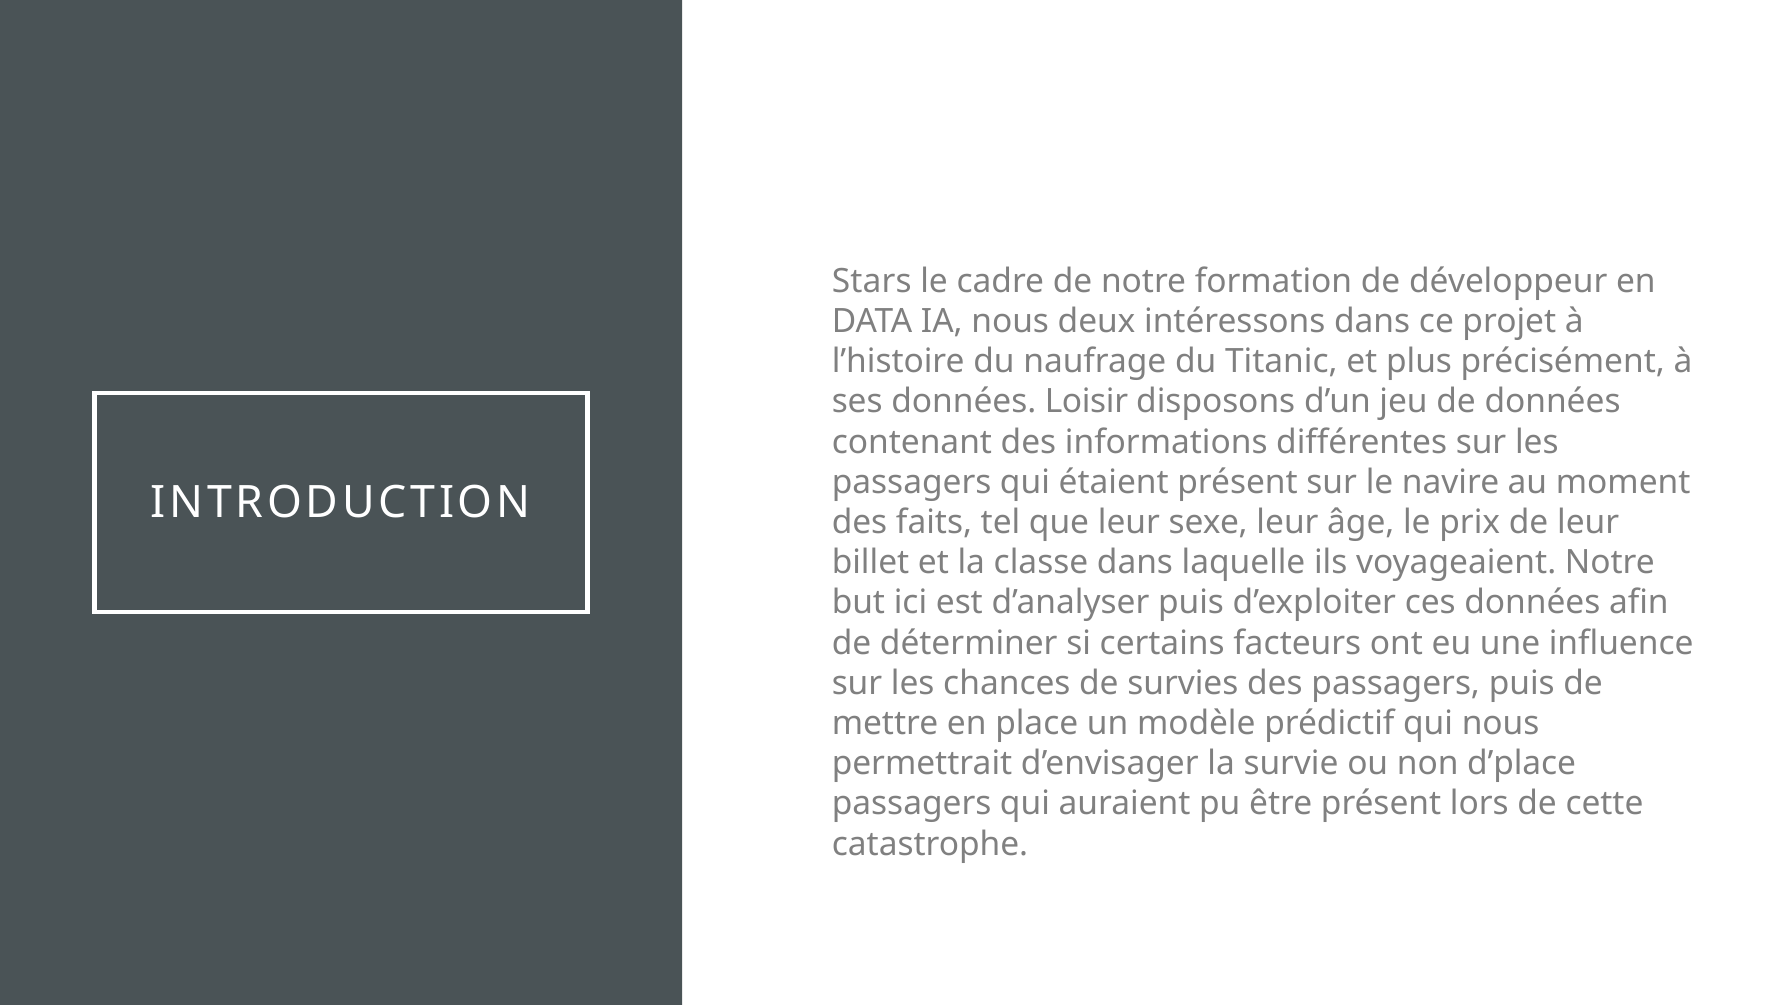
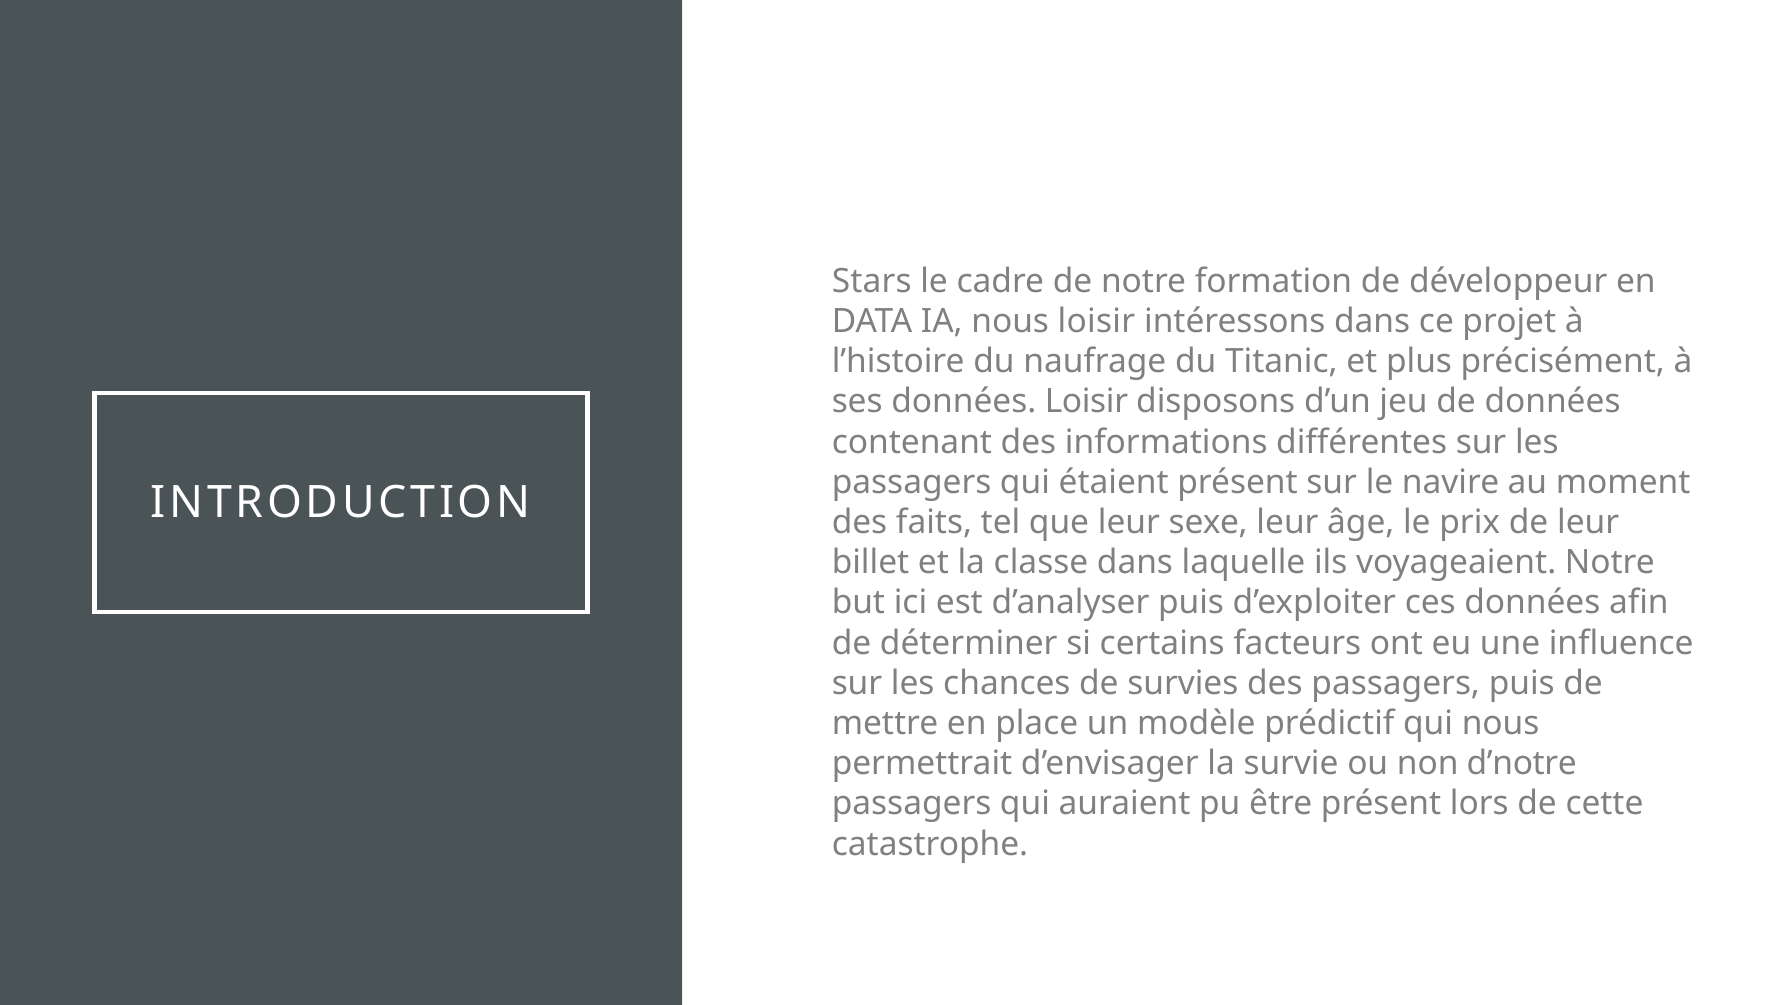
nous deux: deux -> loisir
d’place: d’place -> d’notre
